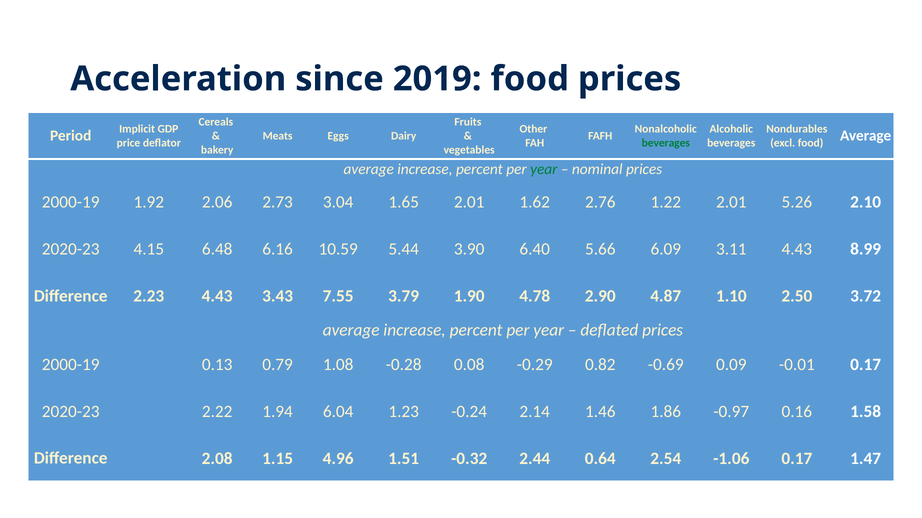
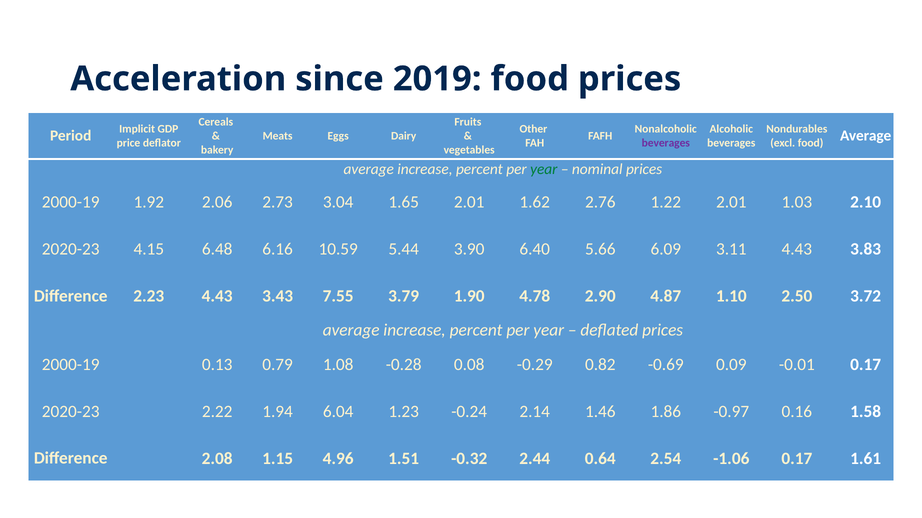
beverages at (666, 143) colour: green -> purple
5.26: 5.26 -> 1.03
8.99: 8.99 -> 3.83
1.47: 1.47 -> 1.61
